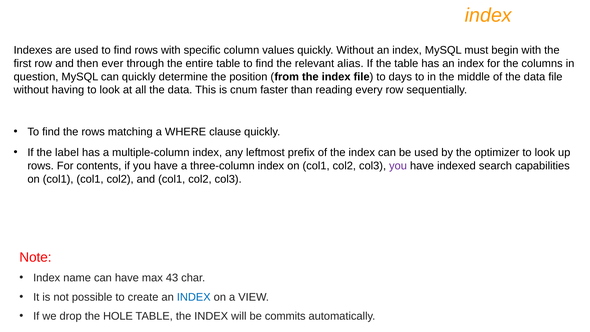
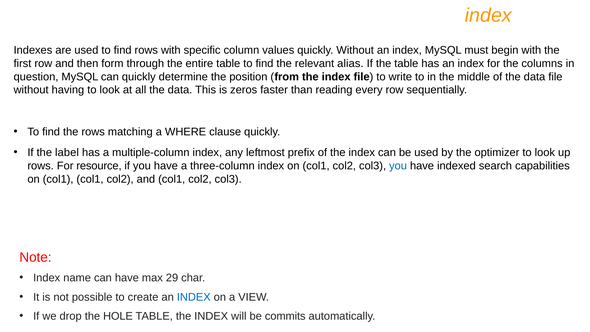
ever: ever -> form
days: days -> write
cnum: cnum -> zeros
contents: contents -> resource
you at (398, 166) colour: purple -> blue
43: 43 -> 29
